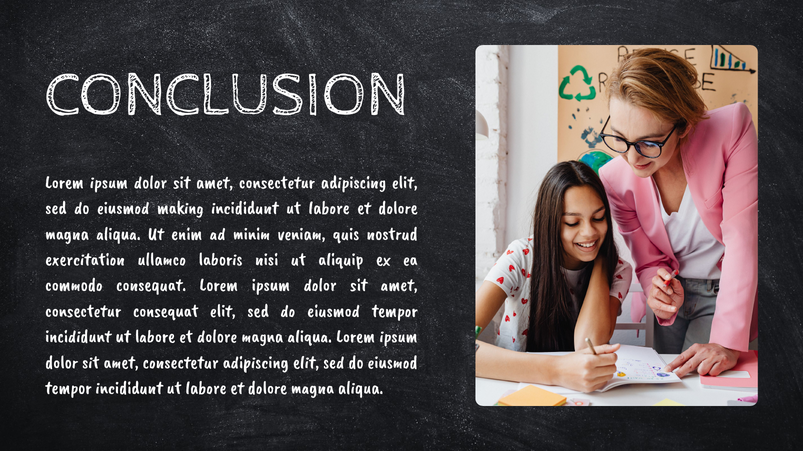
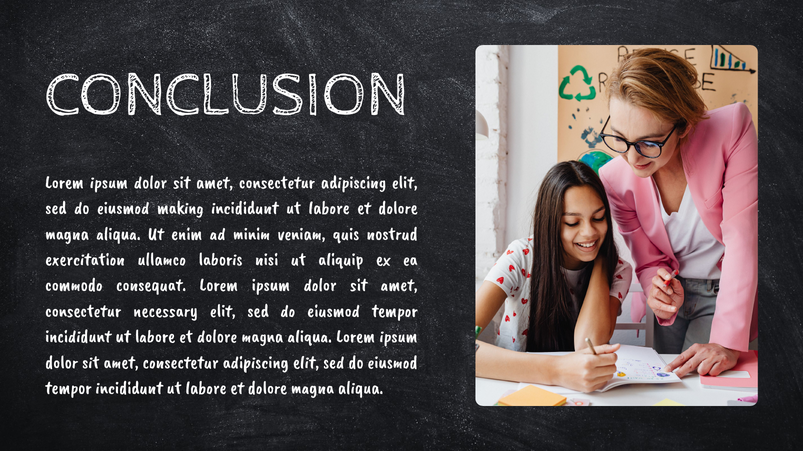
consectetur consequat: consequat -> necessary
